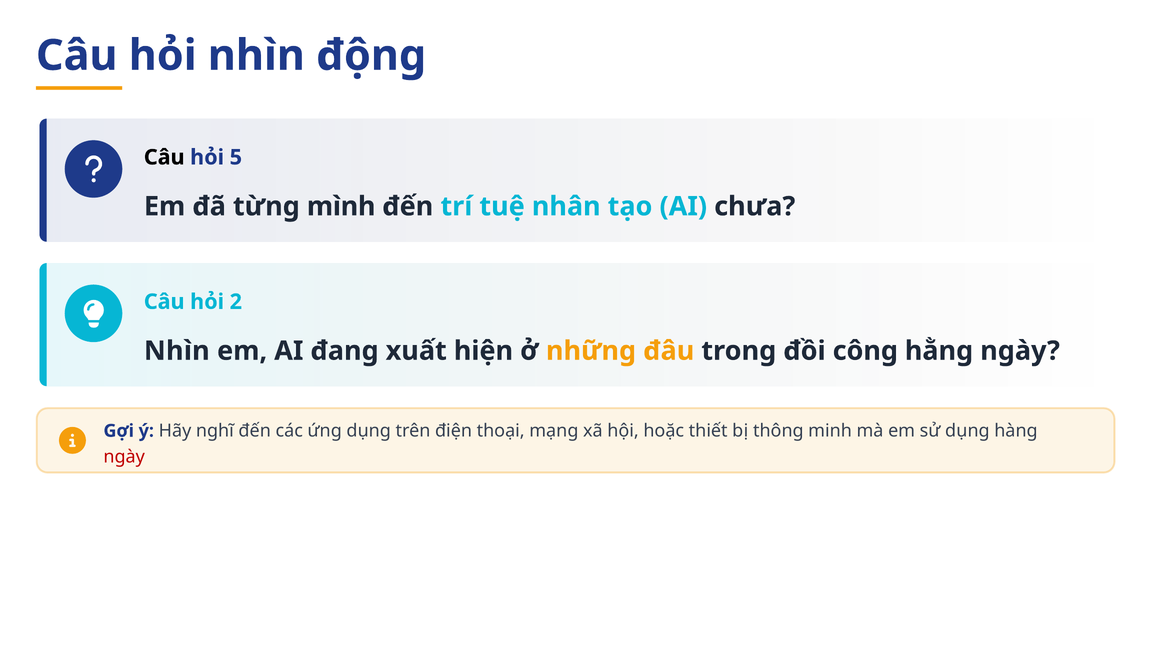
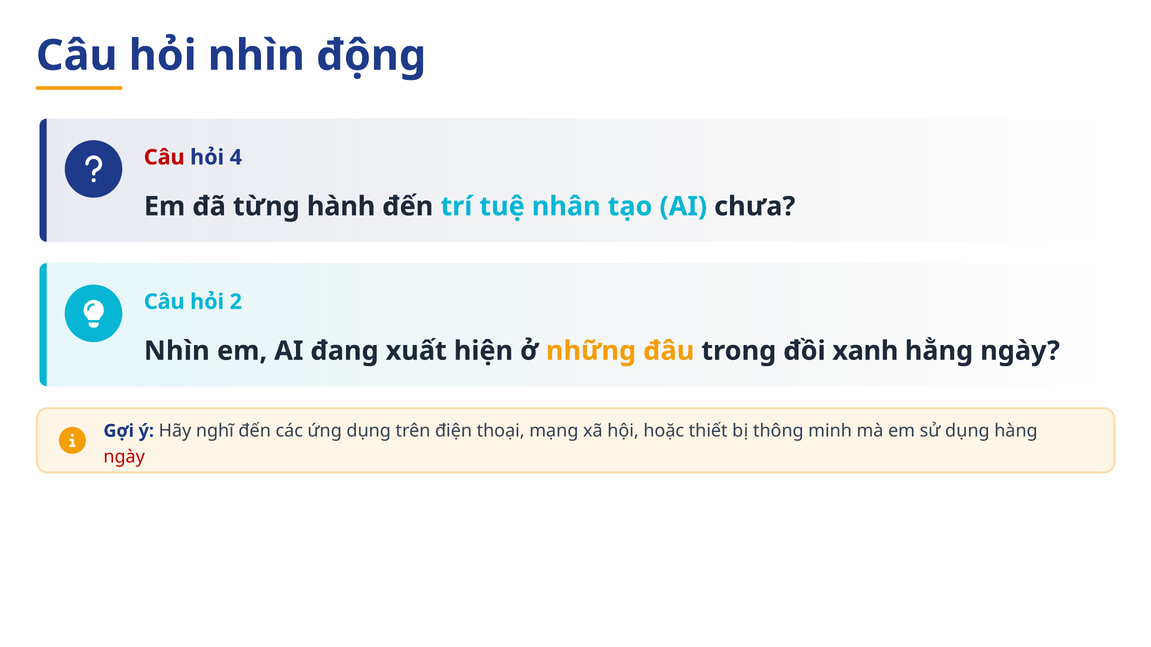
Câu at (164, 157) colour: black -> red
5: 5 -> 4
mình: mình -> hành
công: công -> xanh
